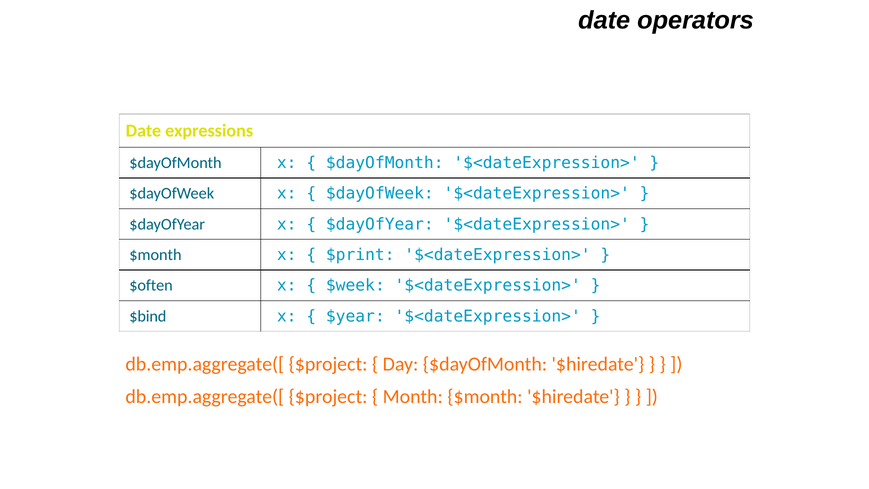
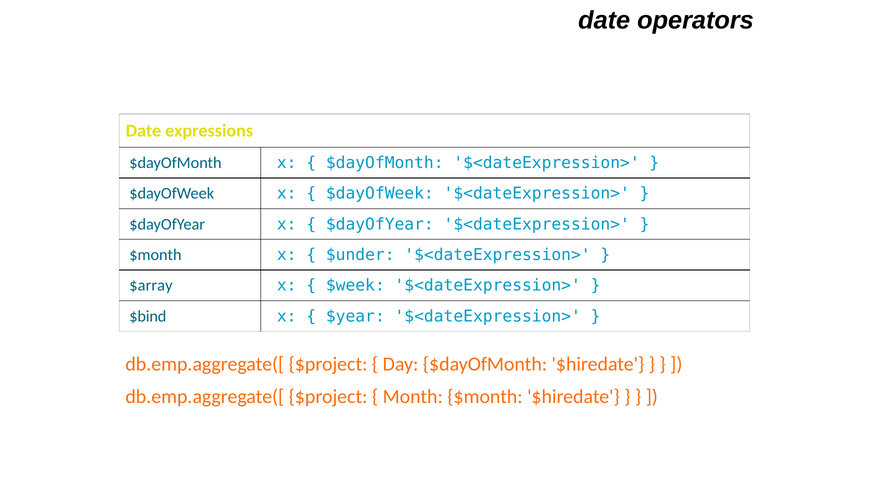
$print: $print -> $under
$often: $often -> $array
